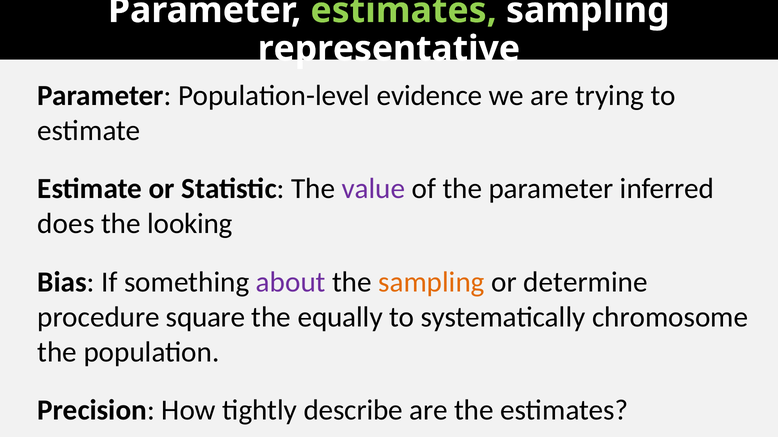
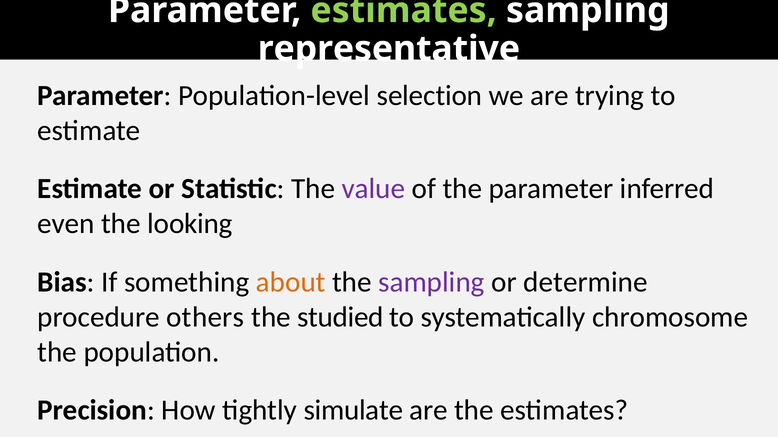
evidence: evidence -> selection
does: does -> even
about colour: purple -> orange
sampling at (432, 282) colour: orange -> purple
square: square -> others
equally: equally -> studied
describe: describe -> simulate
